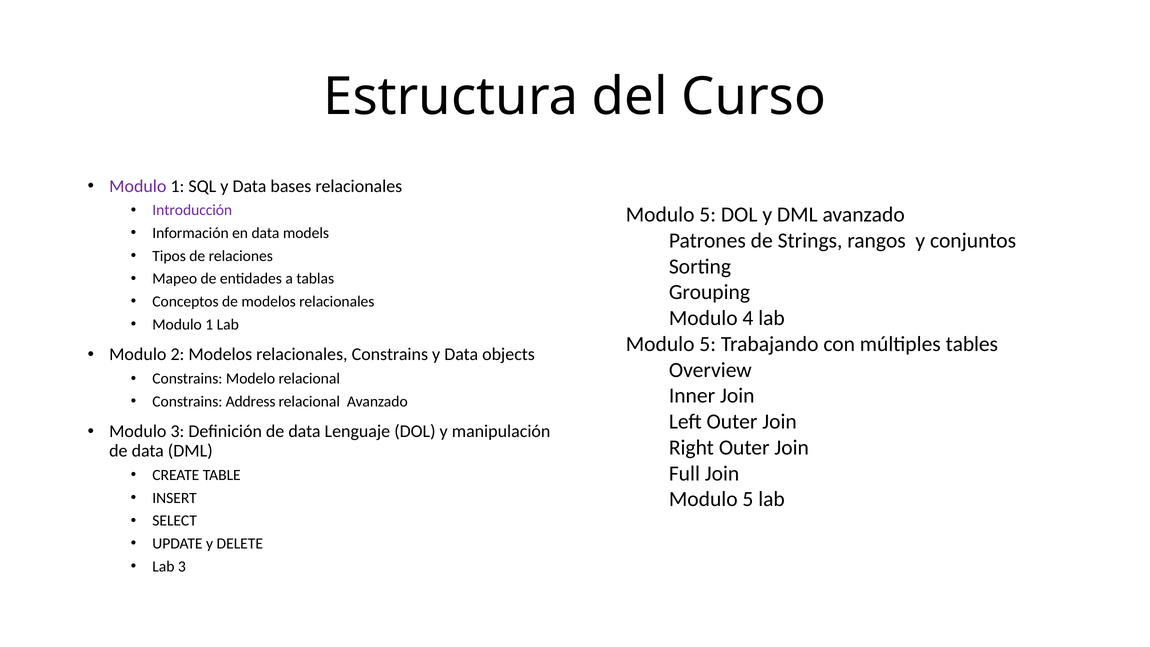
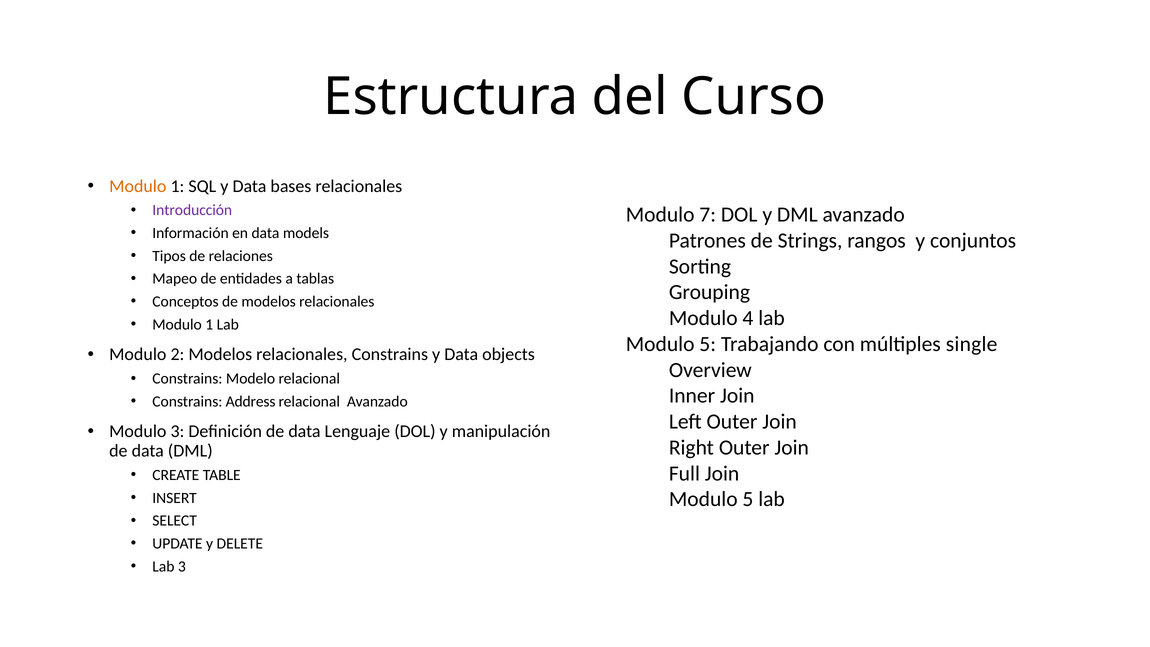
Modulo at (138, 186) colour: purple -> orange
5 at (708, 215): 5 -> 7
tables: tables -> single
